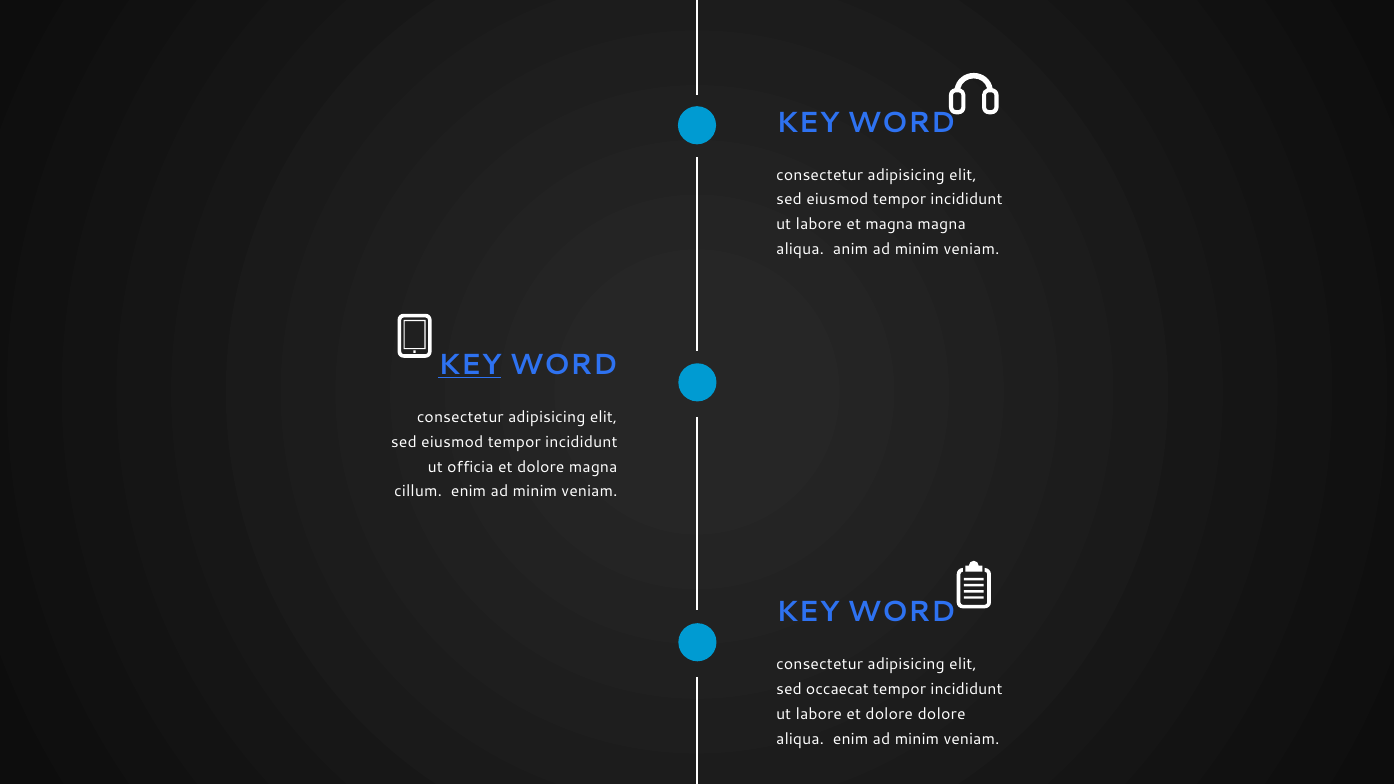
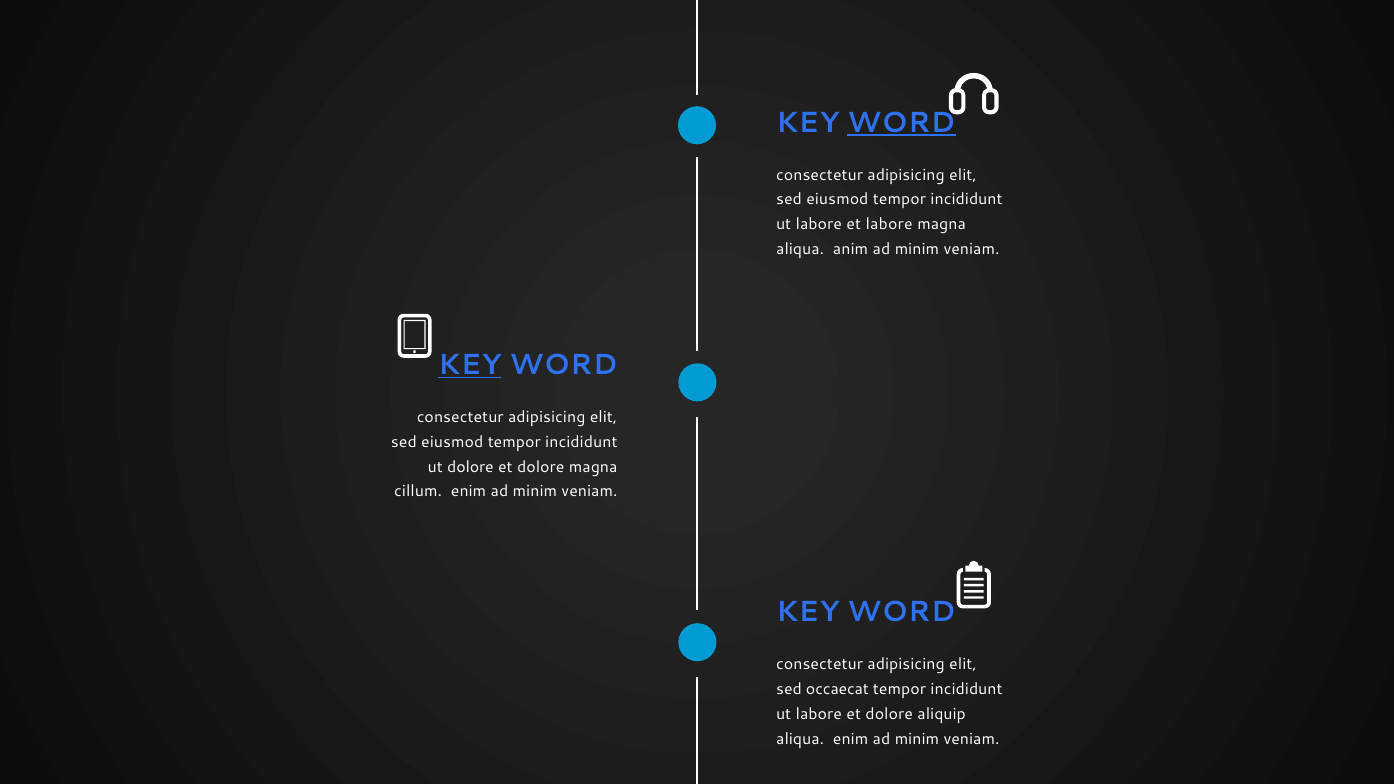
WORD at (901, 123) underline: none -> present
et magna: magna -> labore
ut officia: officia -> dolore
dolore dolore: dolore -> aliquip
